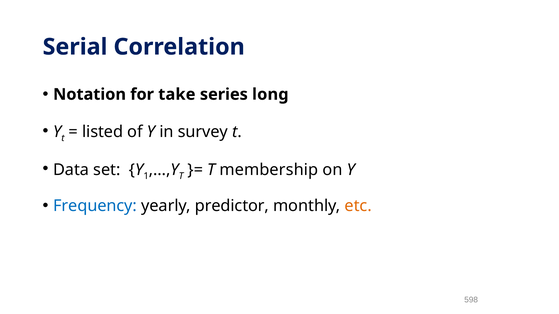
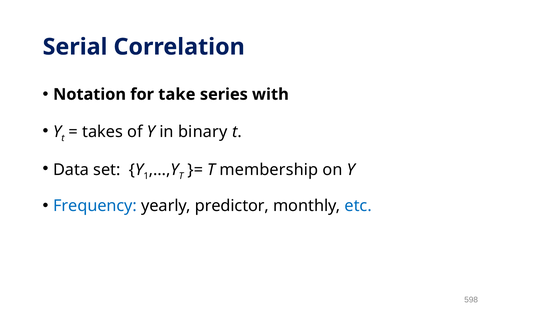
long: long -> with
listed: listed -> takes
survey: survey -> binary
etc colour: orange -> blue
